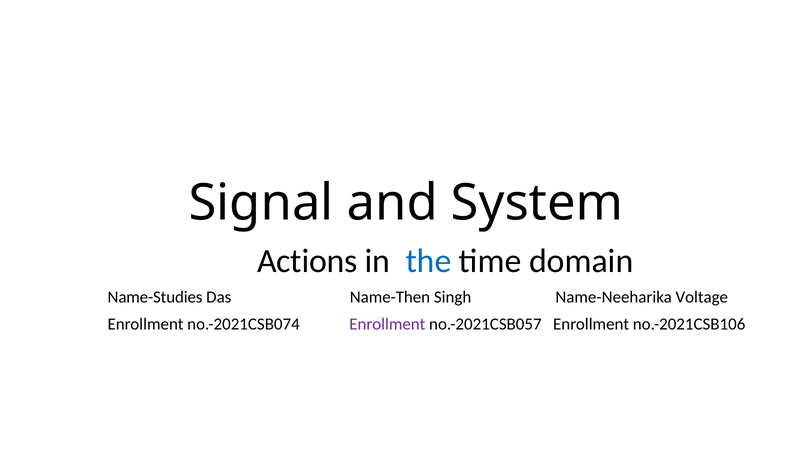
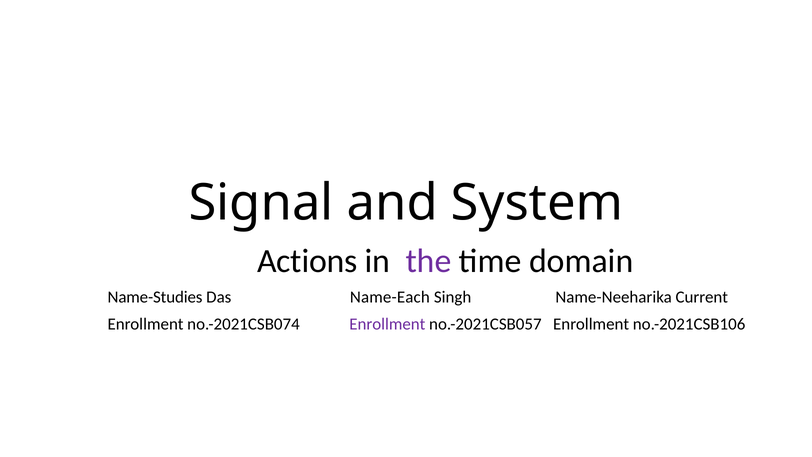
the colour: blue -> purple
Name-Then: Name-Then -> Name-Each
Voltage: Voltage -> Current
